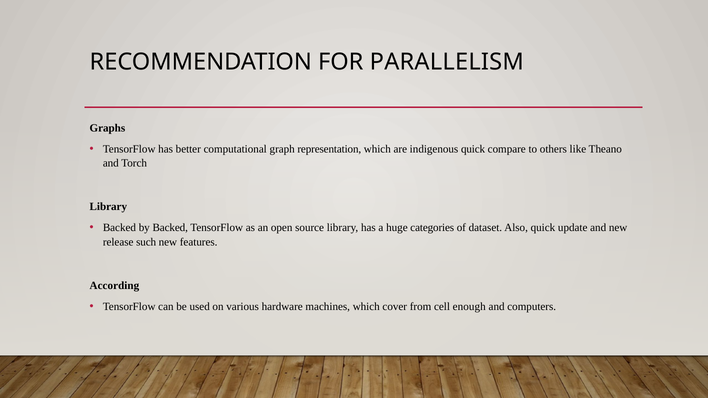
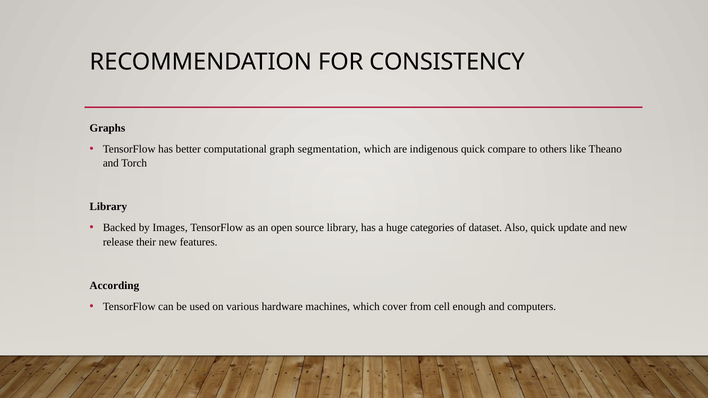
PARALLELISM: PARALLELISM -> CONSISTENCY
representation: representation -> segmentation
by Backed: Backed -> Images
such: such -> their
